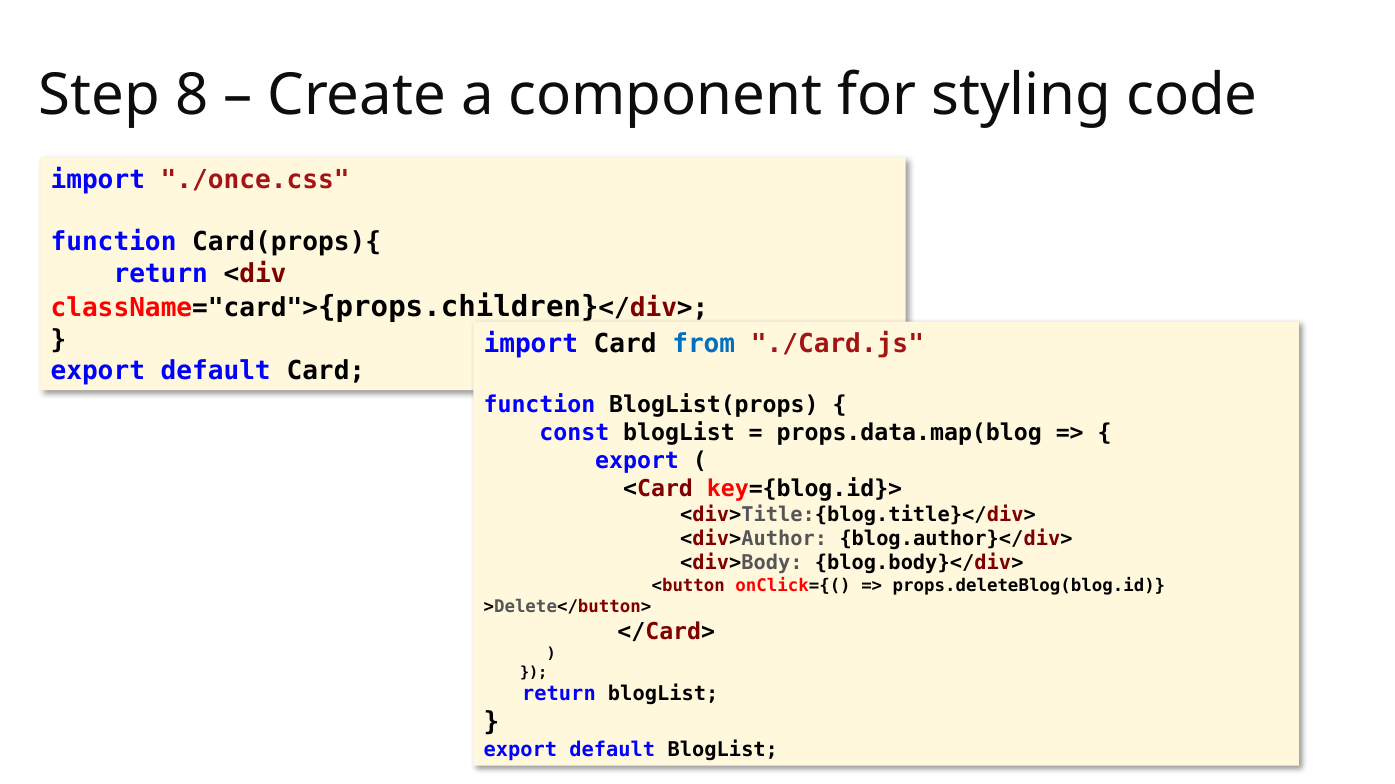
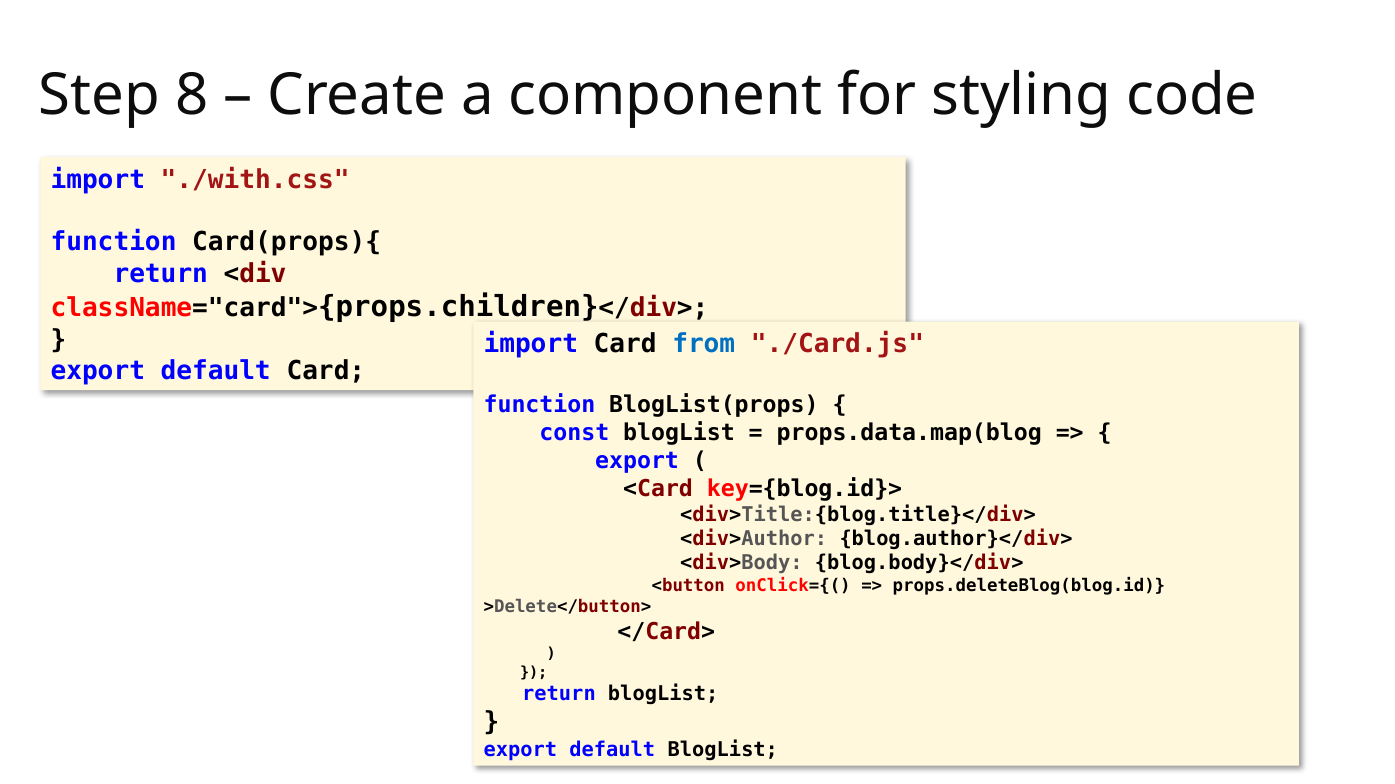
./once.css: ./once.css -> ./with.css
